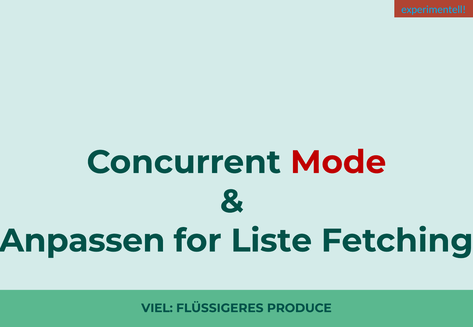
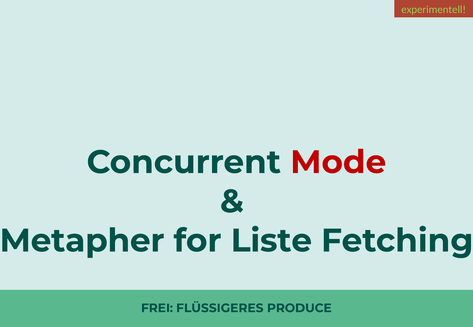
experimentell colour: light blue -> light green
Anpassen: Anpassen -> Metapher
VIEL: VIEL -> FREI
